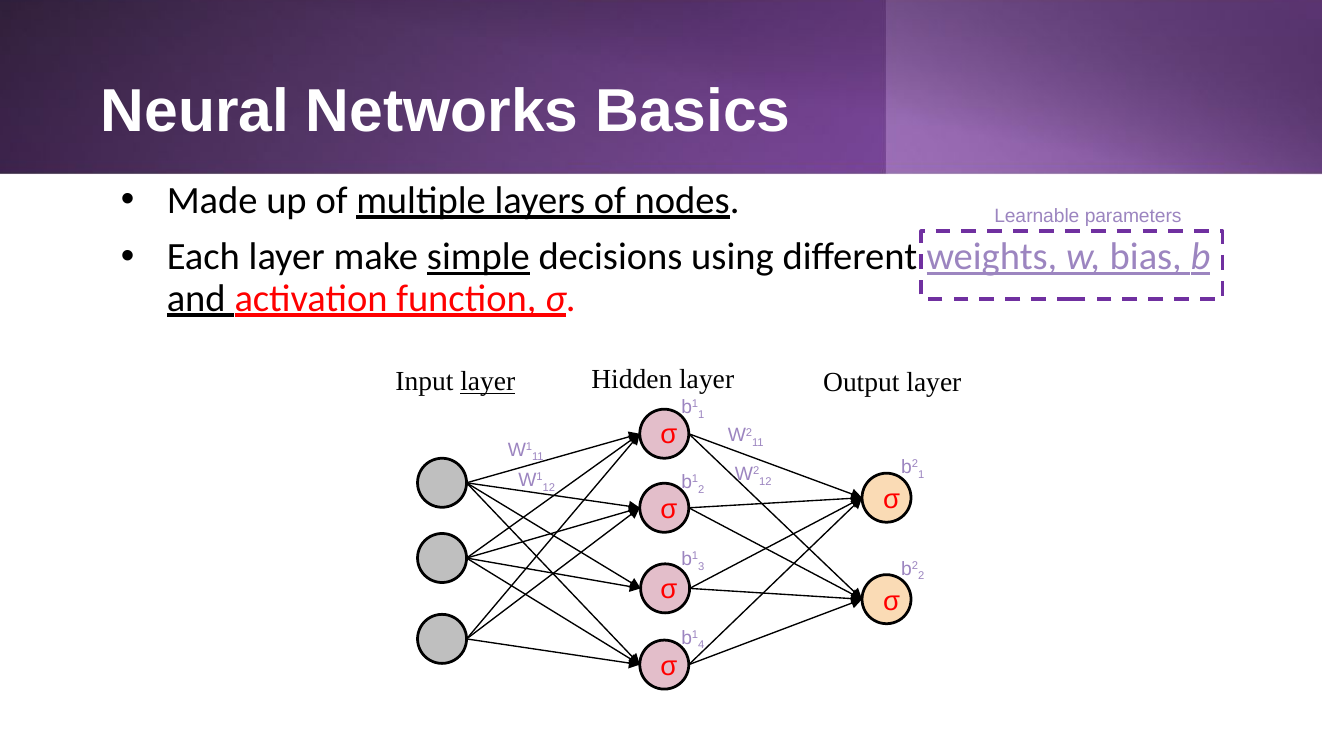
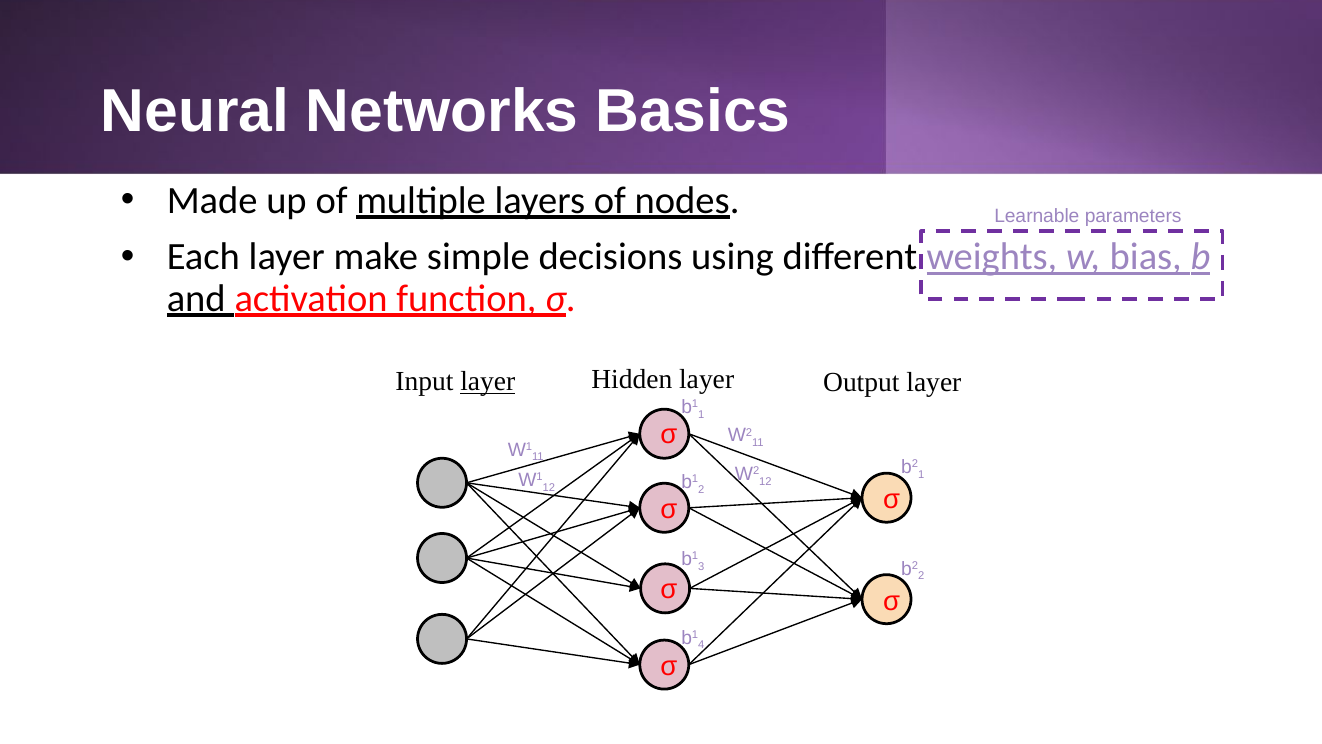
simple underline: present -> none
